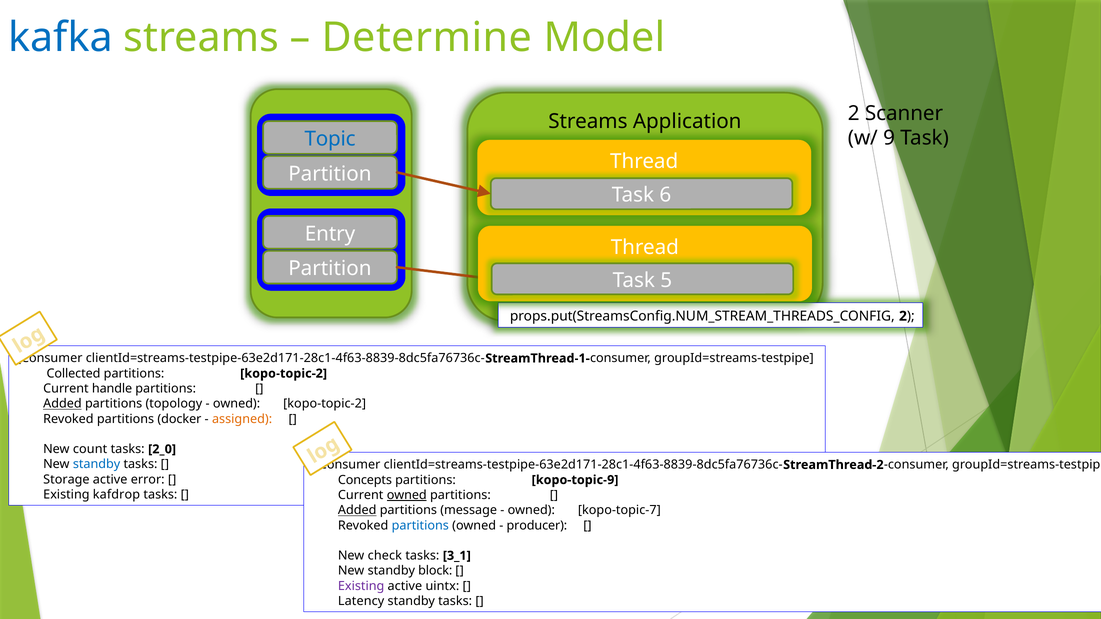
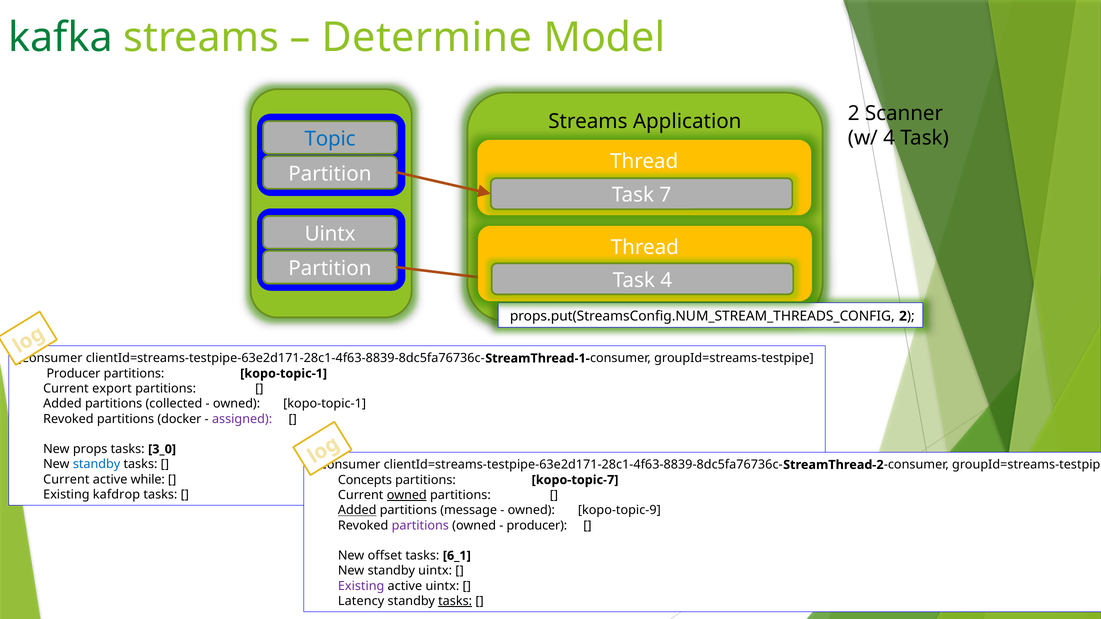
kafka colour: blue -> green
w/ 9: 9 -> 4
6: 6 -> 7
Entry at (330, 234): Entry -> Uintx
Task 5: 5 -> 4
Collected at (73, 374): Collected -> Producer
partitions kopo-topic-2: kopo-topic-2 -> kopo-topic-1
handle: handle -> export
Added at (62, 404) underline: present -> none
topology: topology -> collected
owned kopo-topic-2: kopo-topic-2 -> kopo-topic-1
assigned colour: orange -> purple
count: count -> props
2_0: 2_0 -> 3_0
Storage at (66, 480): Storage -> Current
error: error -> while
kopo-topic-9: kopo-topic-9 -> kopo-topic-7
kopo-topic-7: kopo-topic-7 -> kopo-topic-9
partitions at (420, 526) colour: blue -> purple
check: check -> offset
3_1: 3_1 -> 6_1
standby block: block -> uintx
tasks at (455, 601) underline: none -> present
